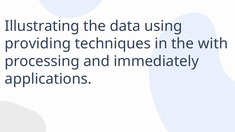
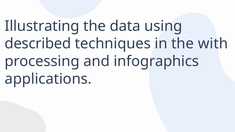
providing: providing -> described
immediately: immediately -> infographics
